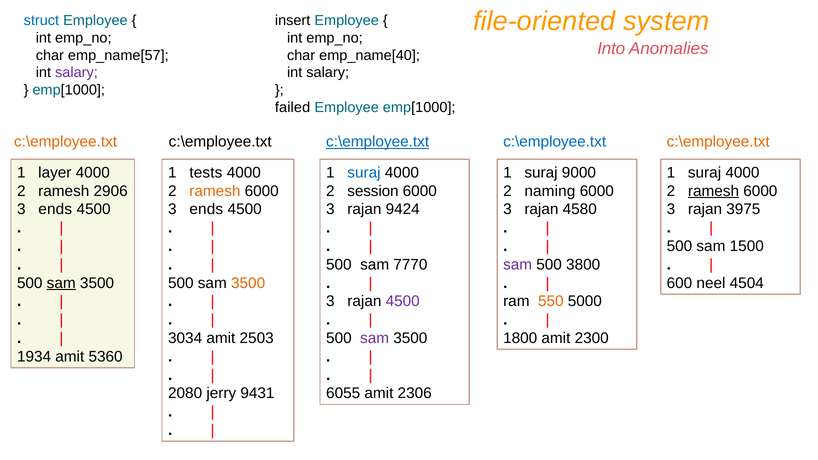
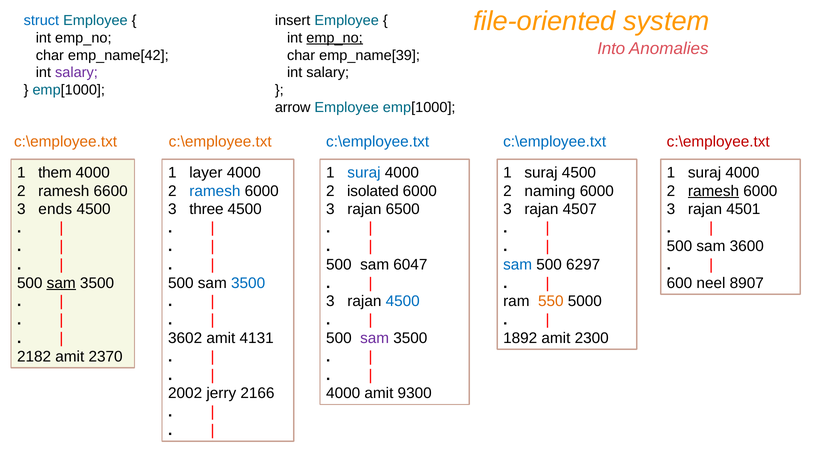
emp_no at (335, 38) underline: none -> present
emp_name[57: emp_name[57 -> emp_name[42
emp_name[40: emp_name[40 -> emp_name[39
failed: failed -> arrow
c:\employee.txt at (220, 142) colour: black -> orange
c:\employee.txt at (378, 142) underline: present -> none
c:\employee.txt at (718, 142) colour: orange -> red
layer: layer -> them
tests: tests -> layer
suraj 9000: 9000 -> 4500
2906: 2906 -> 6600
ramesh at (215, 191) colour: orange -> blue
session: session -> isolated
ends at (206, 209): ends -> three
9424: 9424 -> 6500
4580: 4580 -> 4507
3975: 3975 -> 4501
1500: 1500 -> 3600
7770: 7770 -> 6047
sam at (518, 265) colour: purple -> blue
3800: 3800 -> 6297
3500 at (248, 283) colour: orange -> blue
4504: 4504 -> 8907
4500 at (403, 302) colour: purple -> blue
3034: 3034 -> 3602
2503: 2503 -> 4131
1800: 1800 -> 1892
1934: 1934 -> 2182
5360: 5360 -> 2370
2080: 2080 -> 2002
9431: 9431 -> 2166
6055 at (343, 394): 6055 -> 4000
2306: 2306 -> 9300
